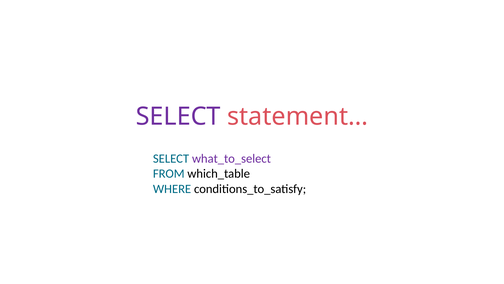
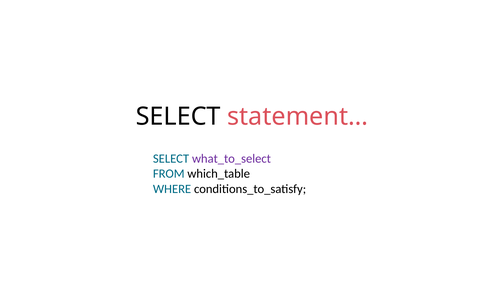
SELECT at (178, 116) colour: purple -> black
